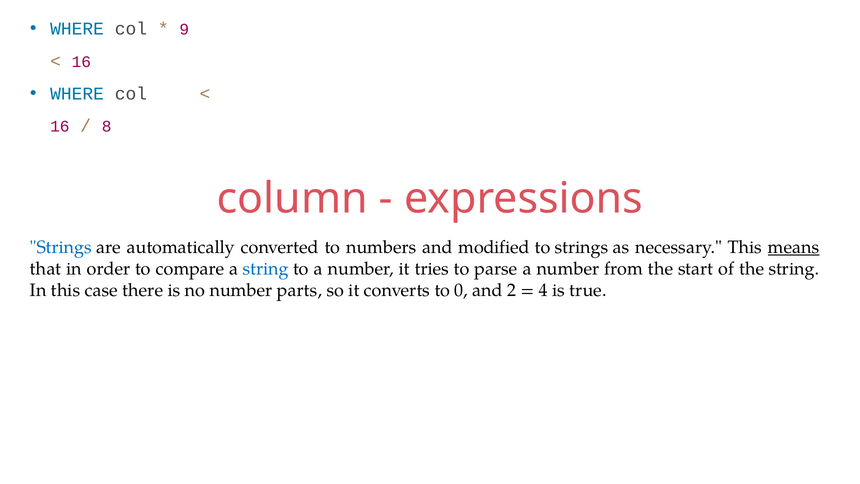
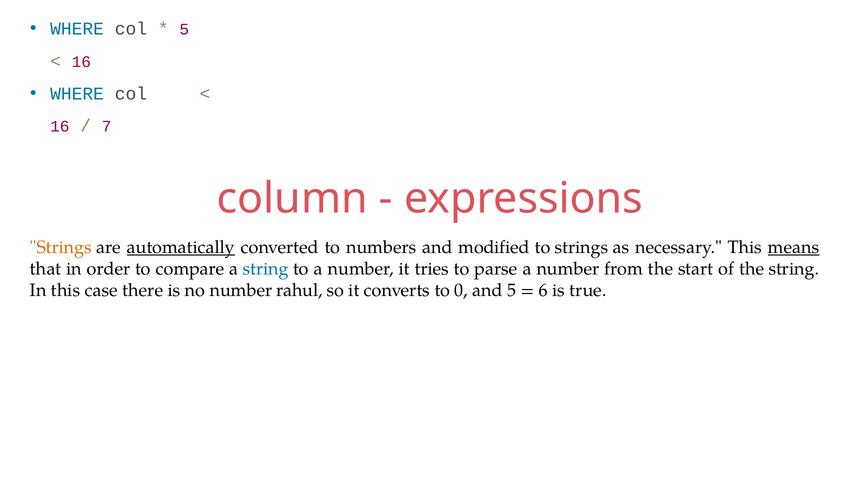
9 at (184, 30): 9 -> 5
8: 8 -> 7
Strings at (61, 247) colour: blue -> orange
automatically underline: none -> present
parts: parts -> rahul
and 2: 2 -> 5
4: 4 -> 6
